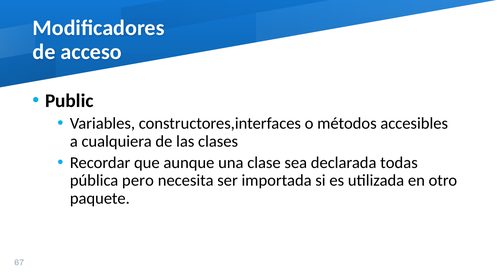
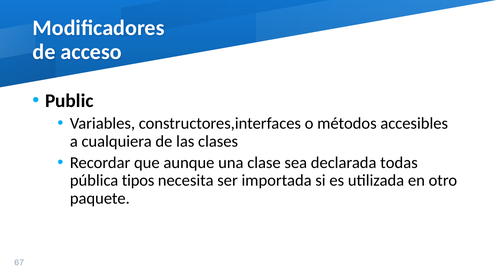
pero: pero -> tipos
